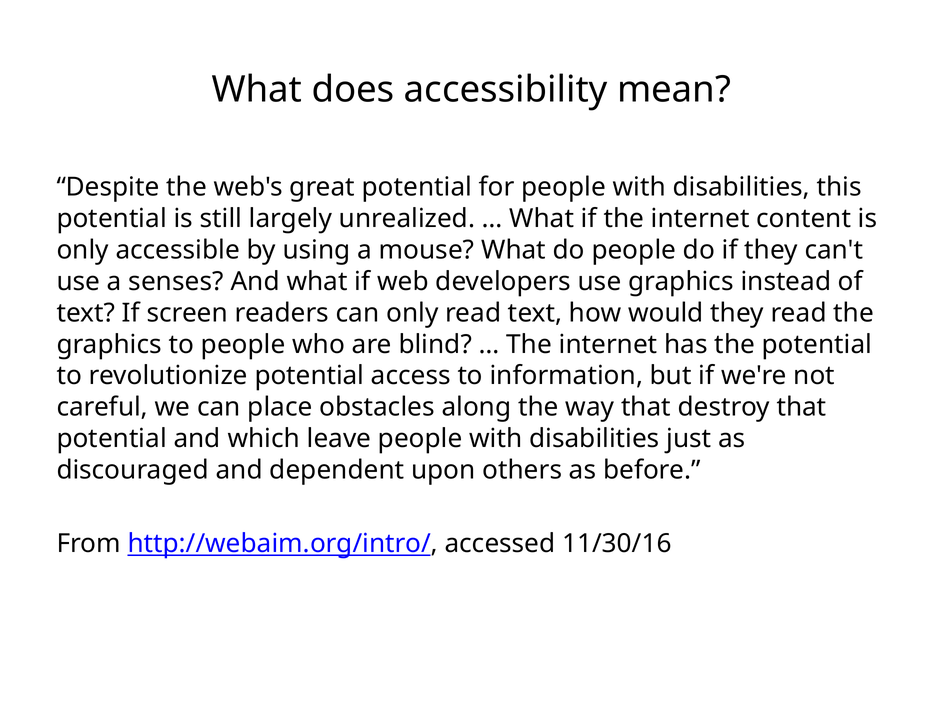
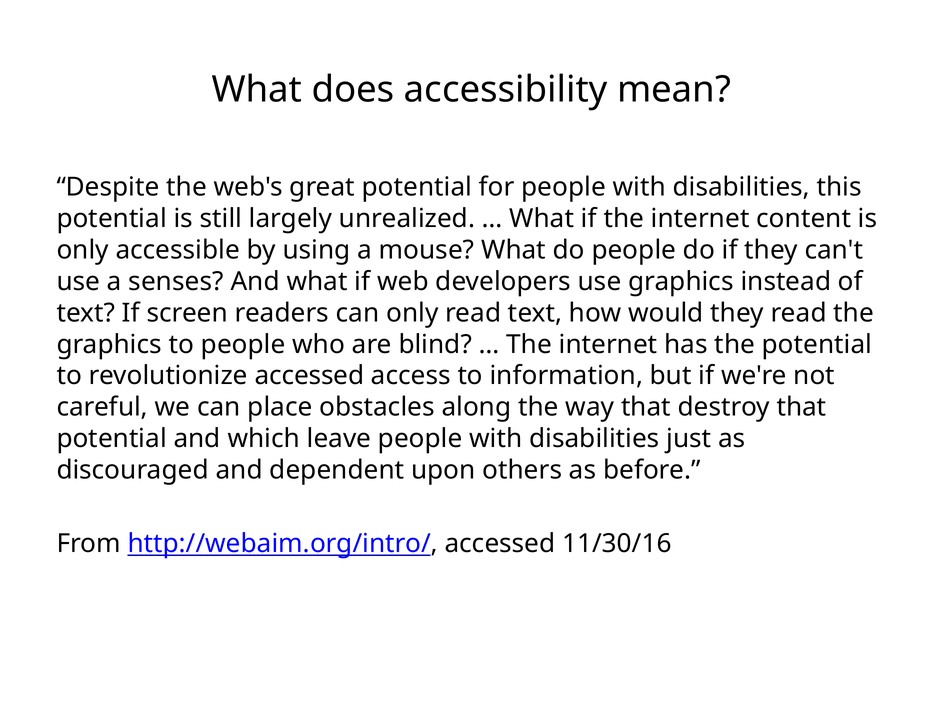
revolutionize potential: potential -> accessed
